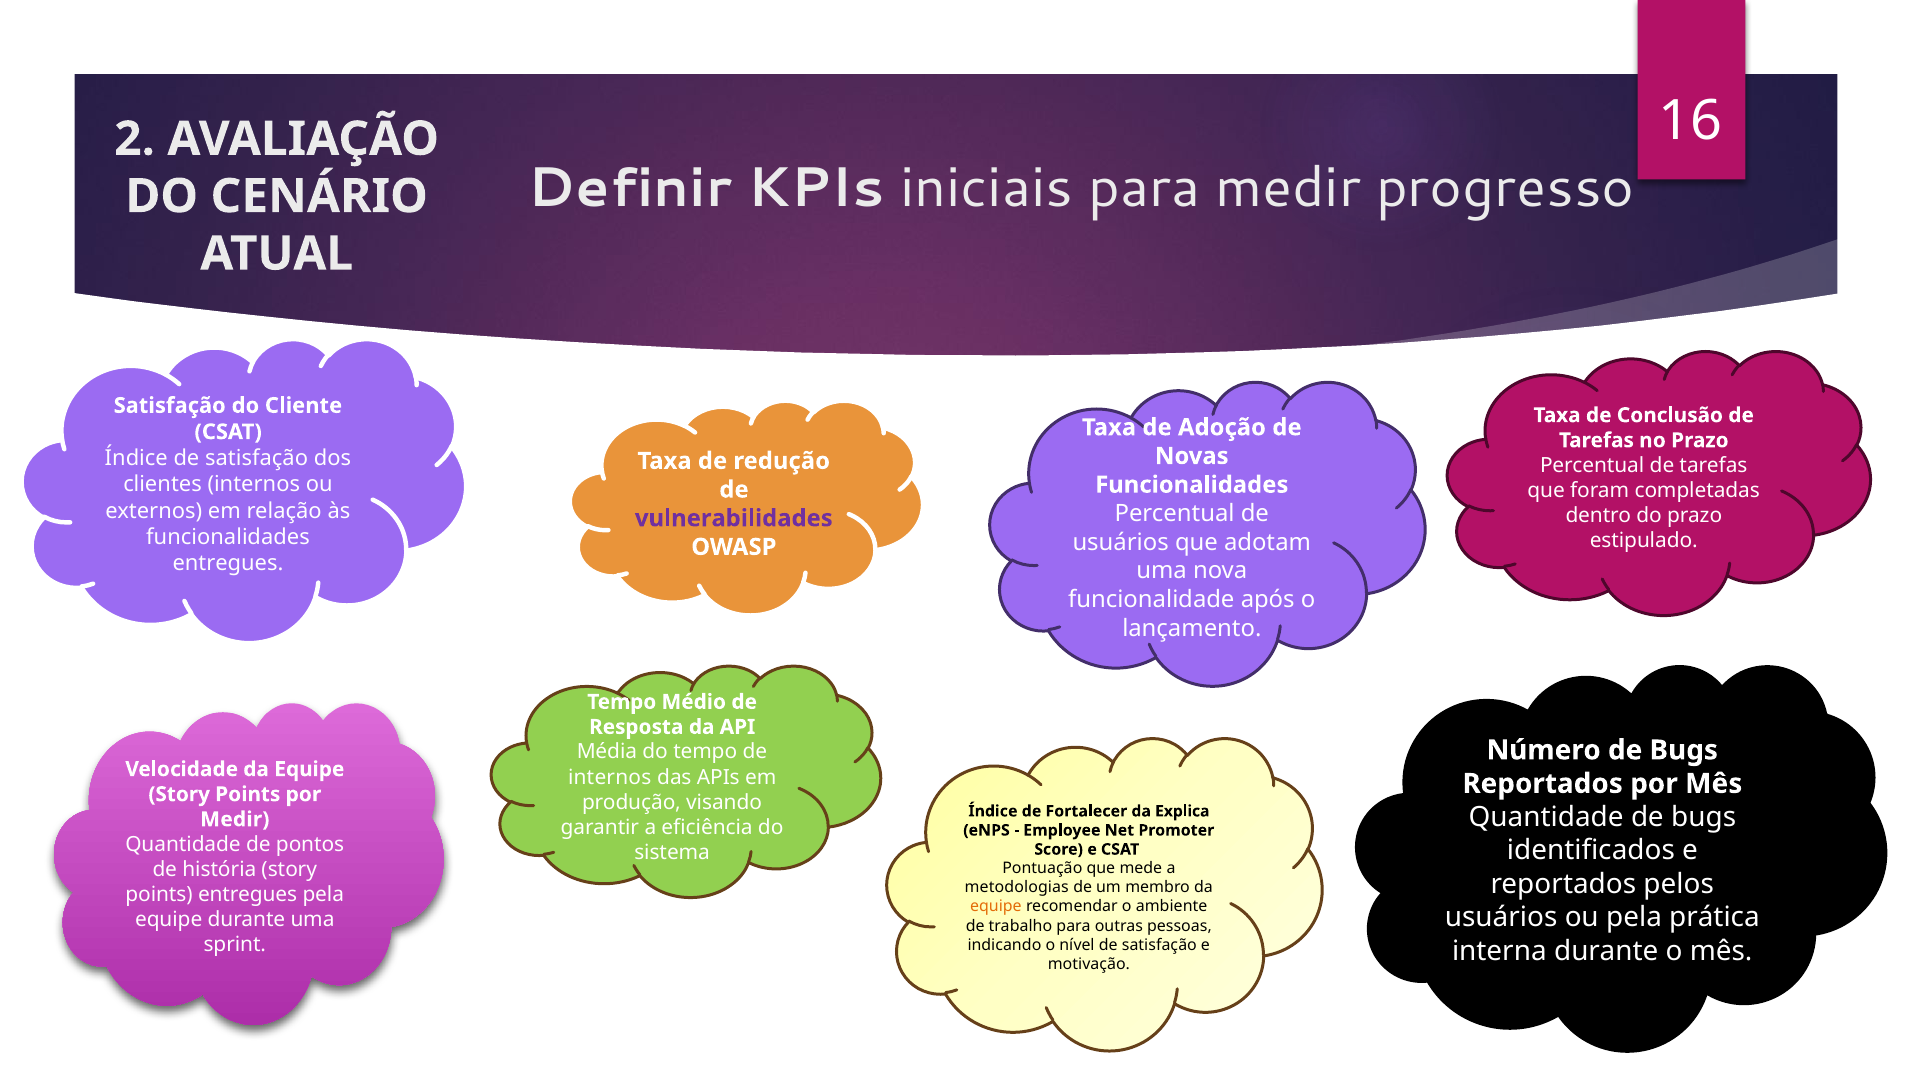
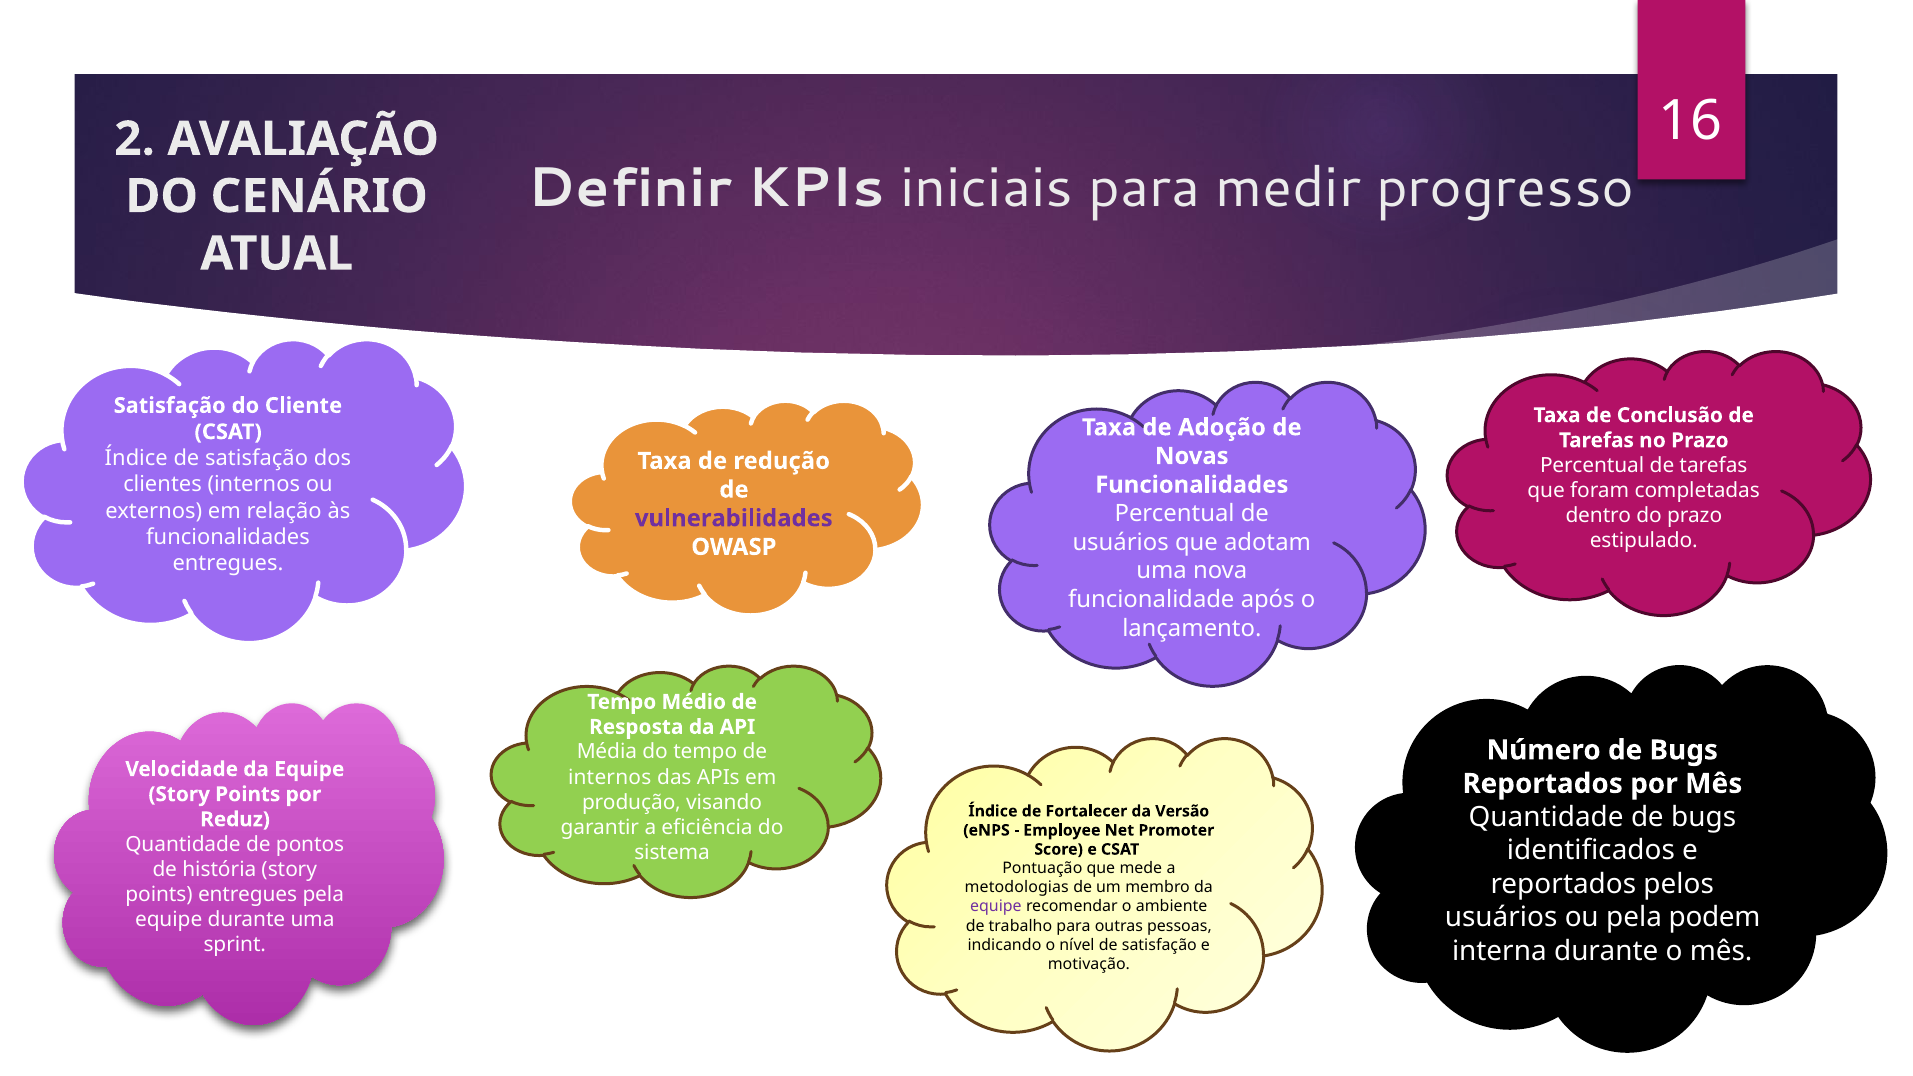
Explica: Explica -> Versão
Medir at (235, 819): Medir -> Reduz
equipe at (996, 907) colour: orange -> purple
prática: prática -> podem
